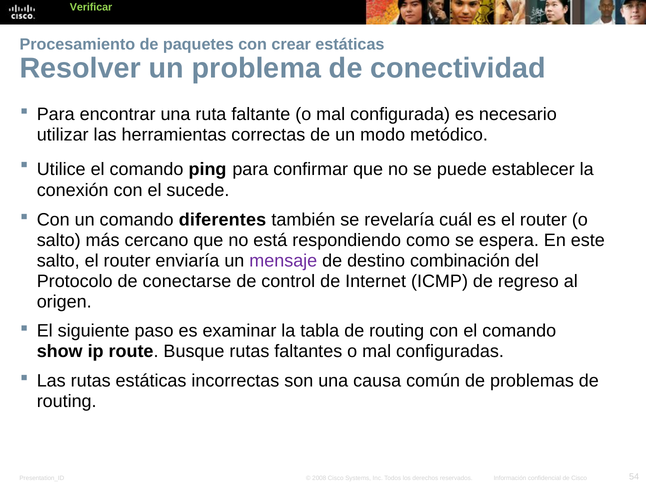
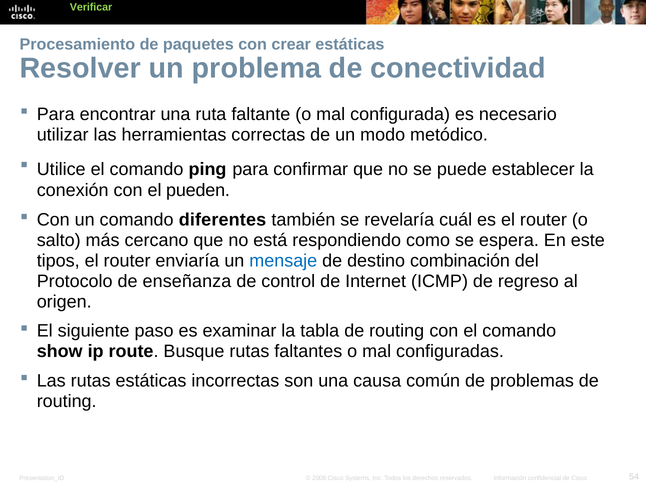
sucede: sucede -> pueden
salto at (58, 261): salto -> tipos
mensaje colour: purple -> blue
conectarse: conectarse -> enseñanza
